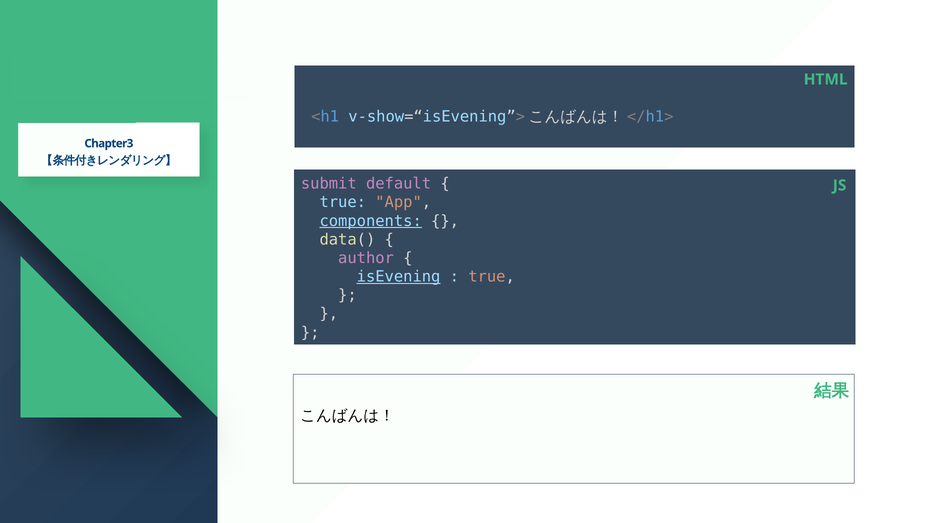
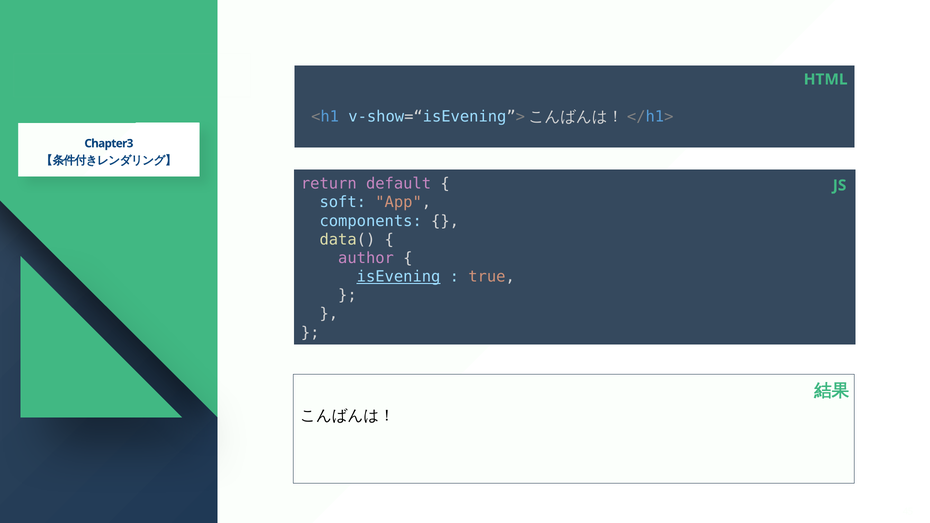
submit: submit -> return
true at (343, 202): true -> soft
components underline: present -> none
